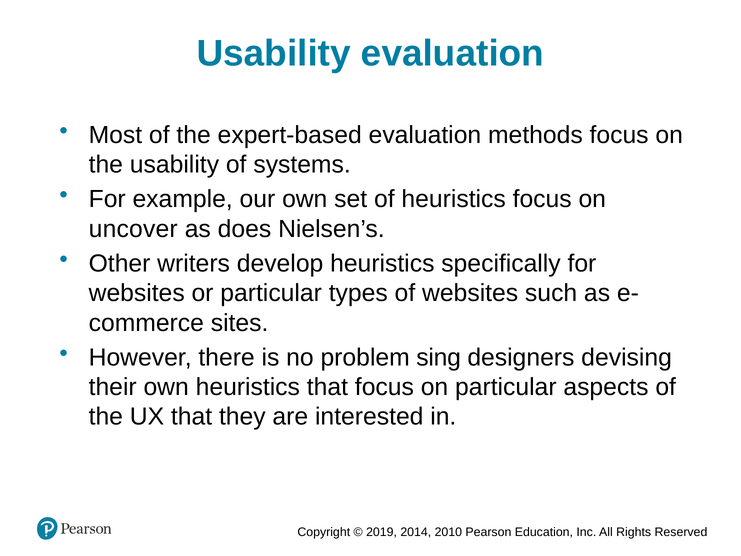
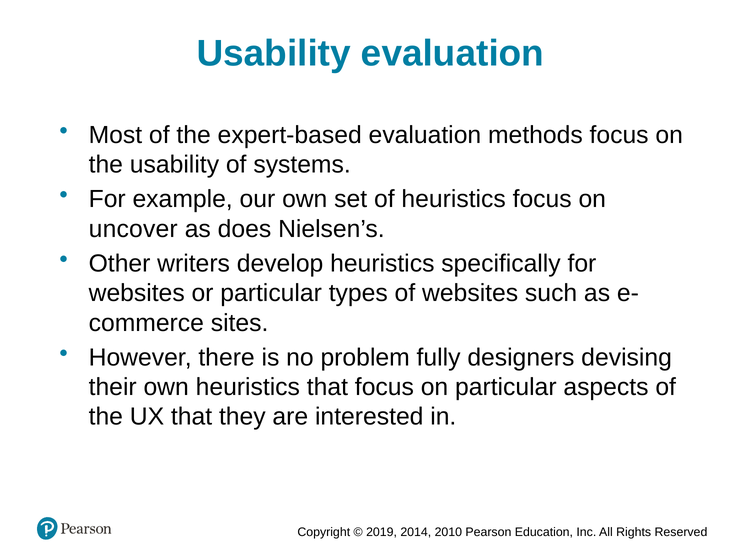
sing: sing -> fully
